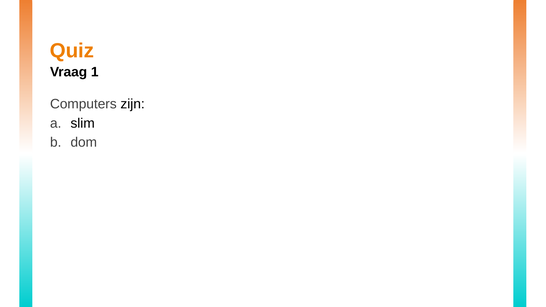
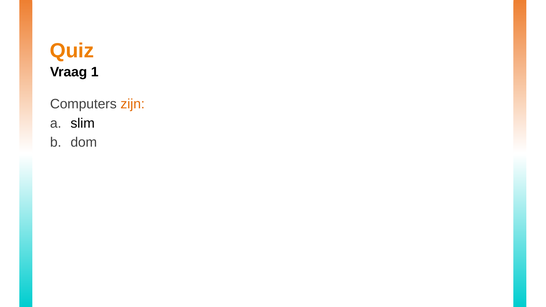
zijn colour: black -> orange
